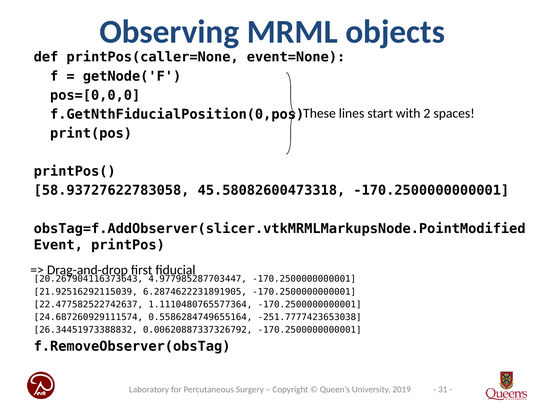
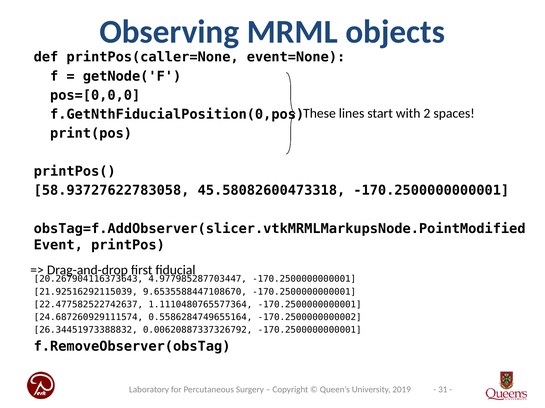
6.2874622231891905: 6.2874622231891905 -> 9.6535588447108670
-251.7777423653038: -251.7777423653038 -> -170.2500000000002
